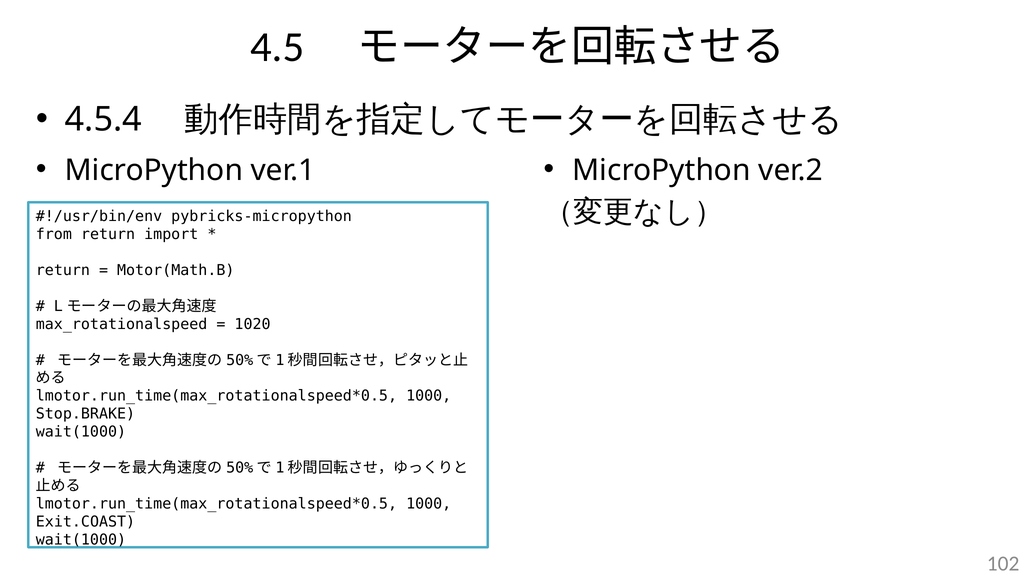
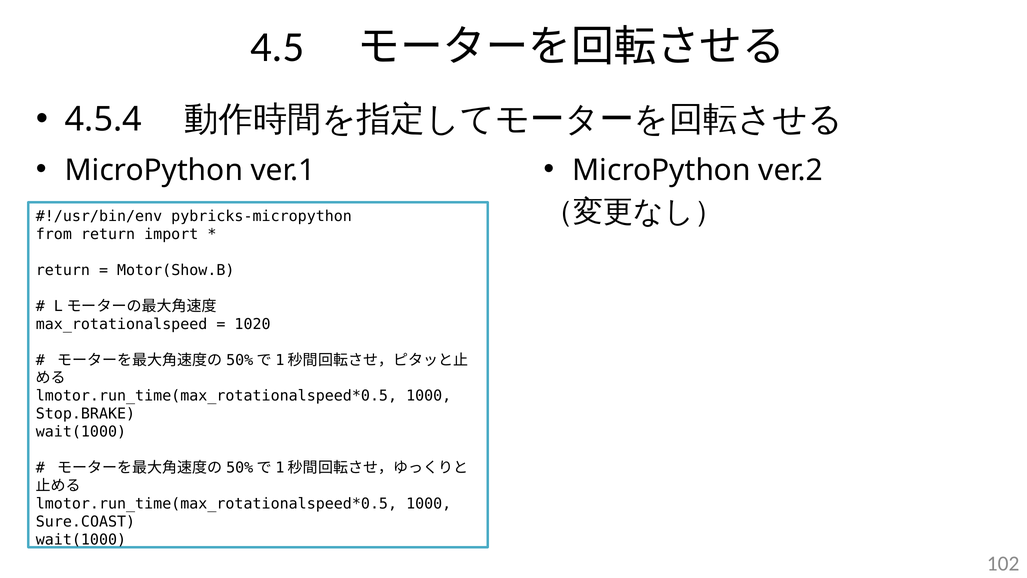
Motor(Math.B: Motor(Math.B -> Motor(Show.B
Exit.COAST: Exit.COAST -> Sure.COAST
